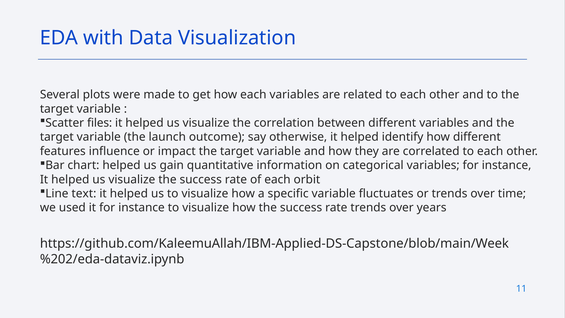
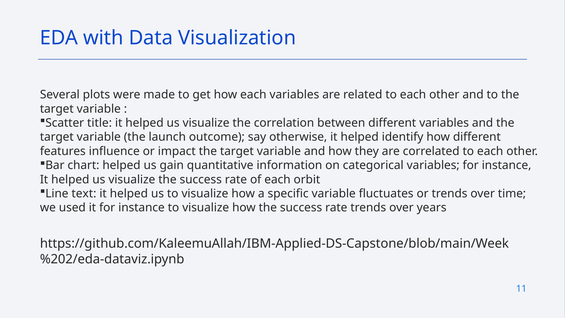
files: files -> title
